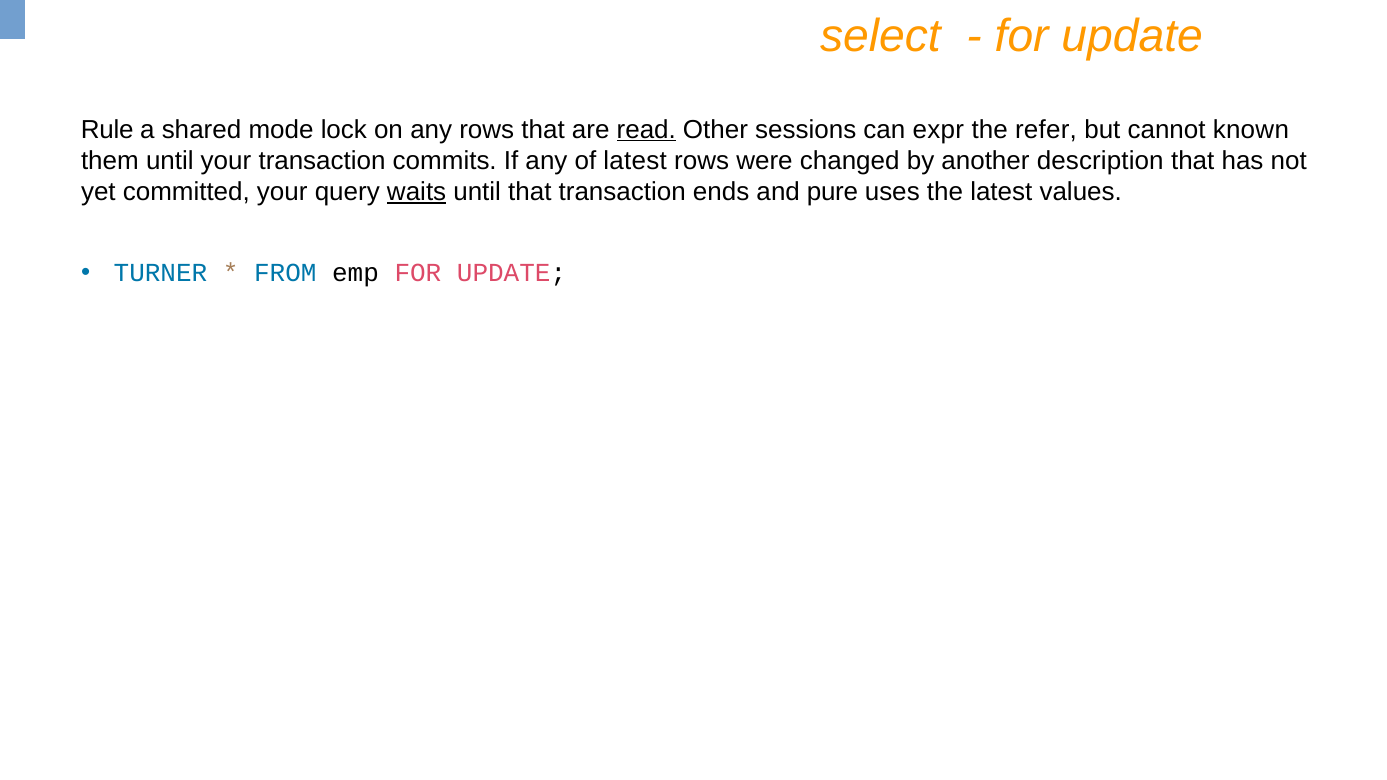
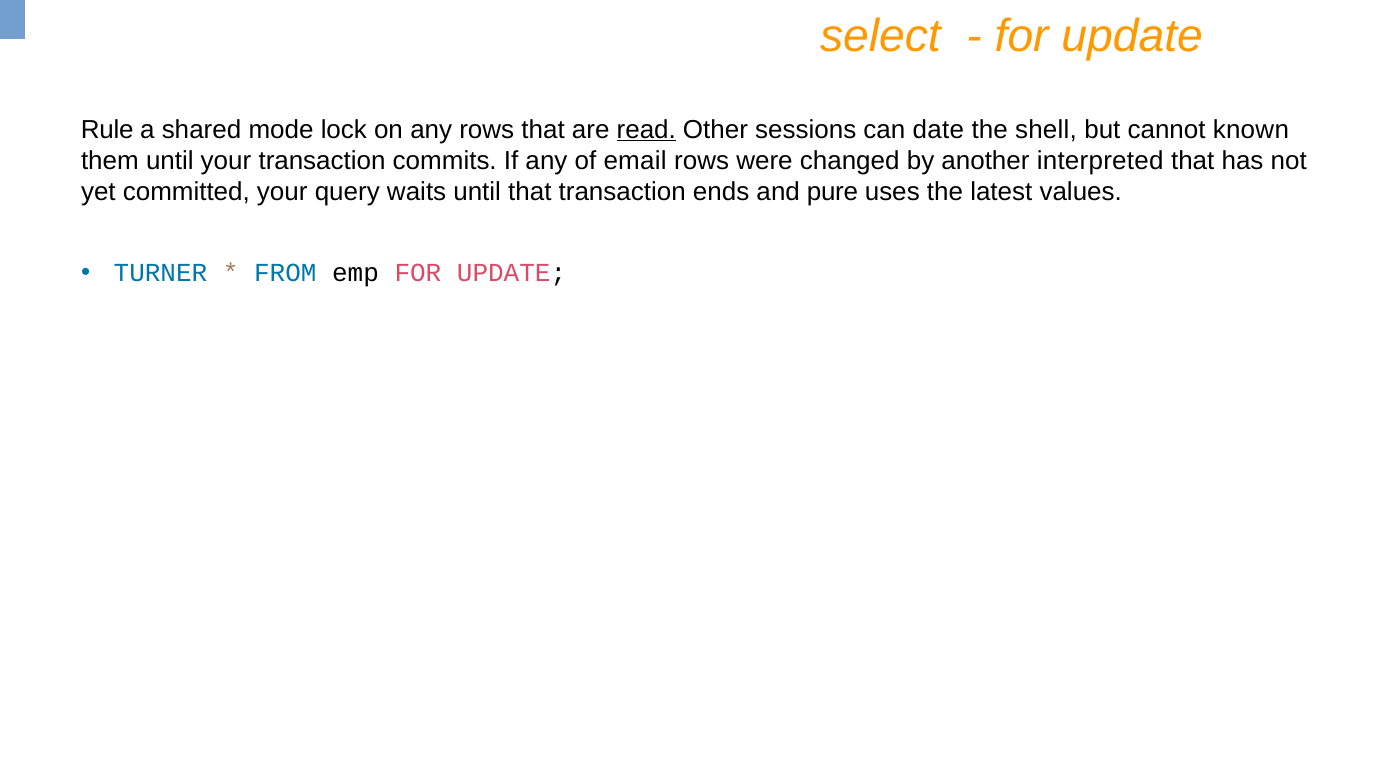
expr: expr -> date
refer: refer -> shell
of latest: latest -> email
description: description -> interpreted
waits underline: present -> none
